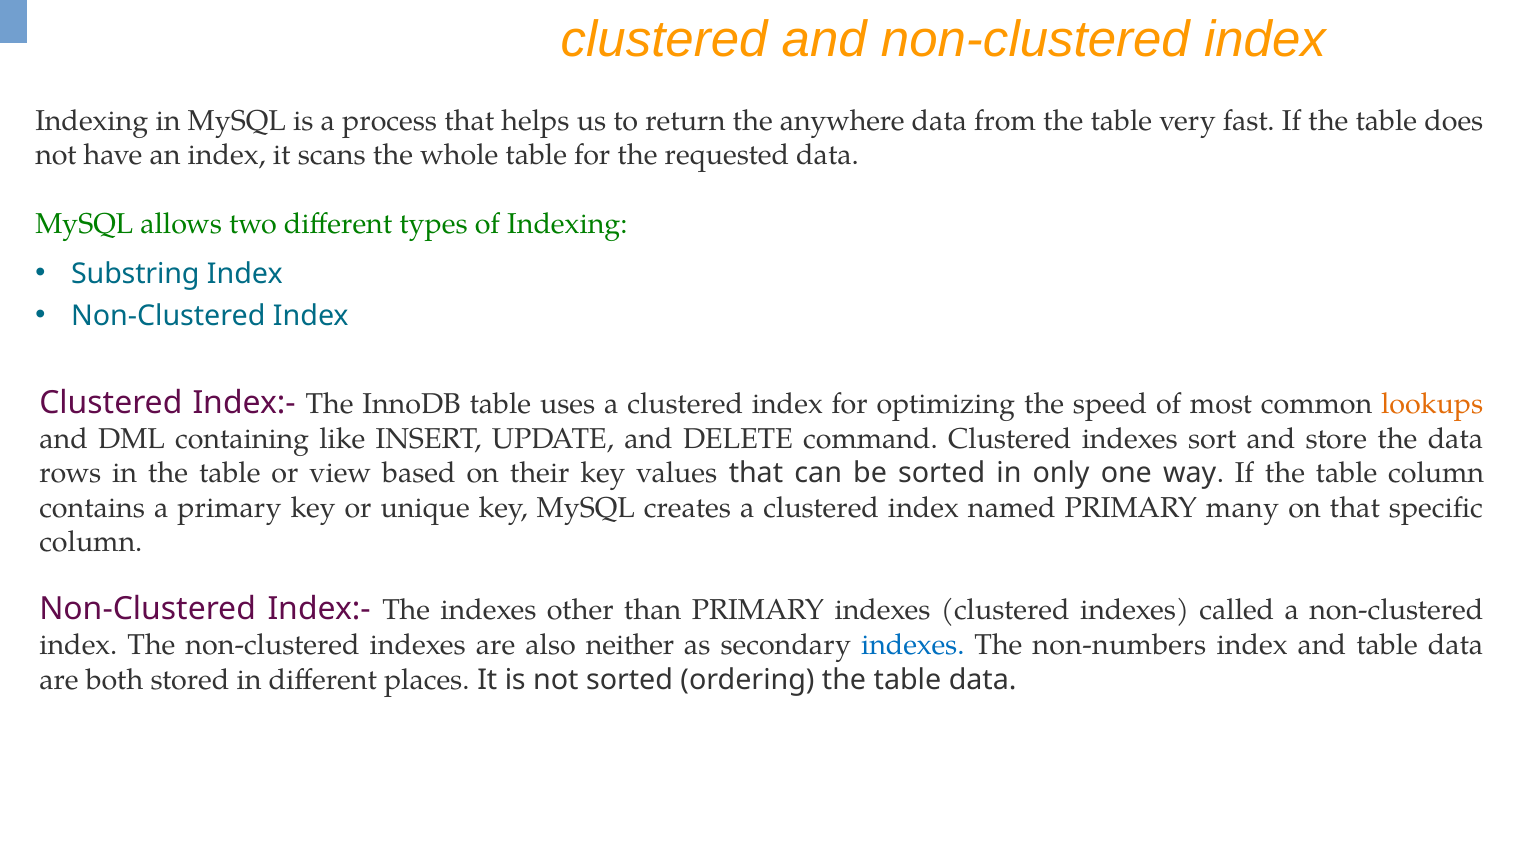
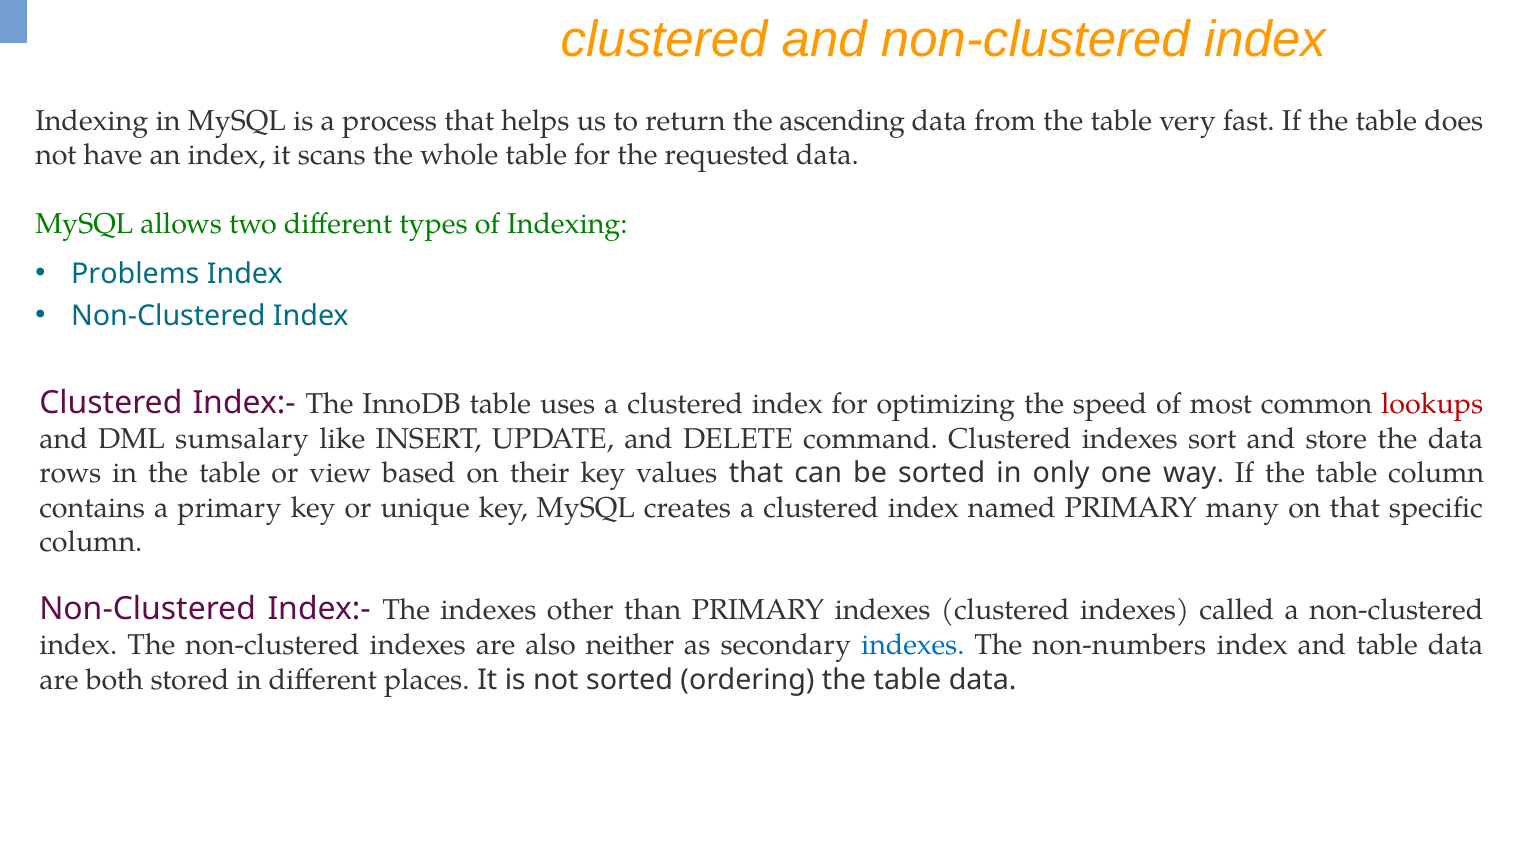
anywhere: anywhere -> ascending
Substring: Substring -> Problems
lookups colour: orange -> red
containing: containing -> sumsalary
